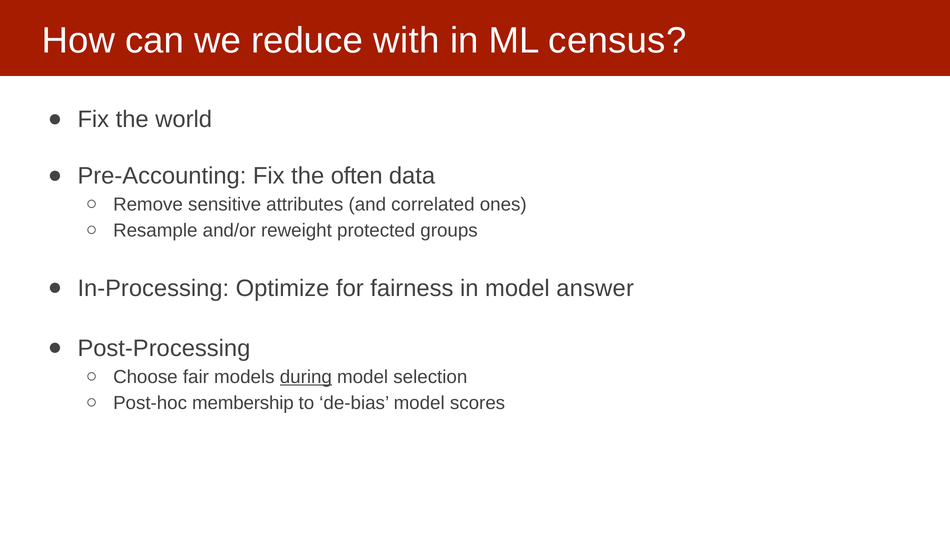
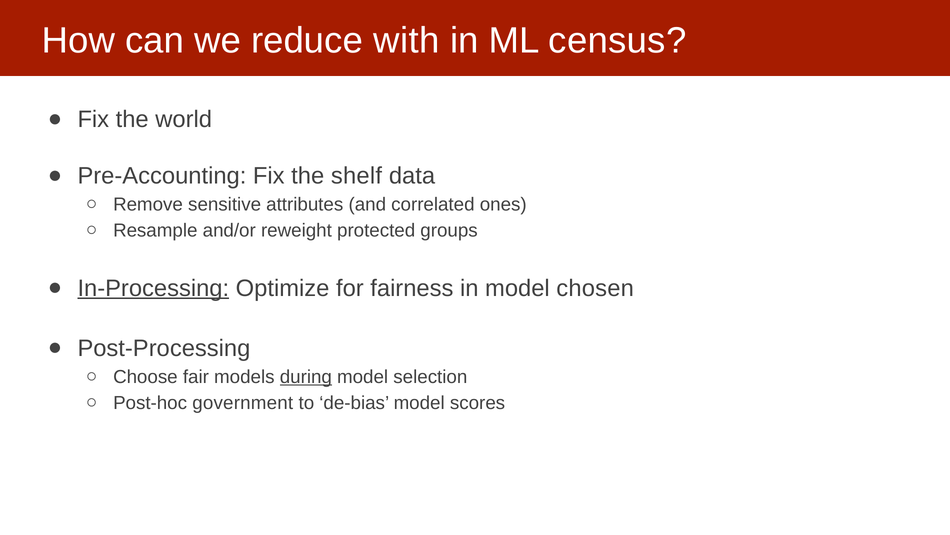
often: often -> shelf
In-Processing underline: none -> present
answer: answer -> chosen
membership: membership -> government
